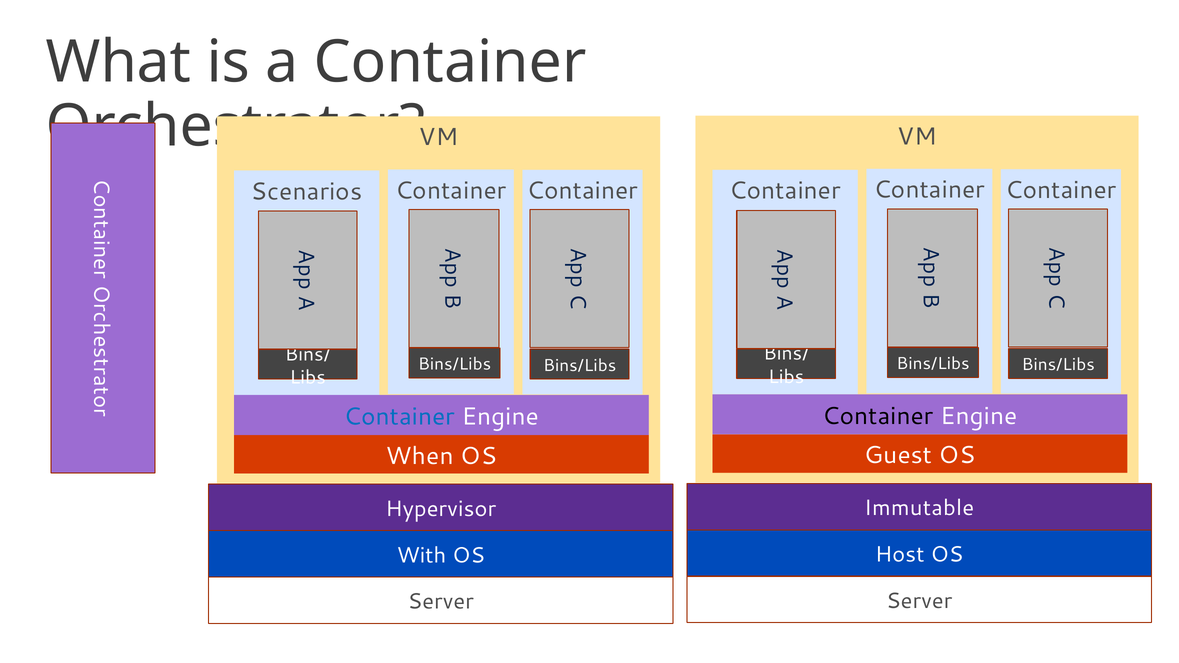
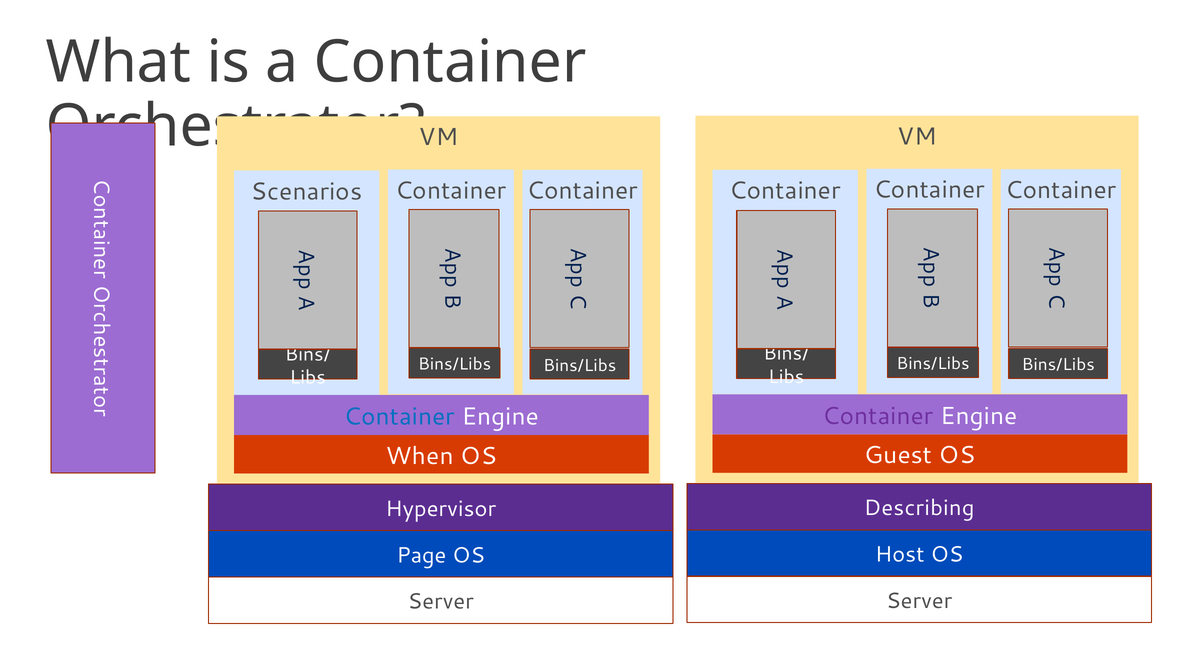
Container at (878, 416) colour: black -> purple
Immutable: Immutable -> Describing
With: With -> Page
